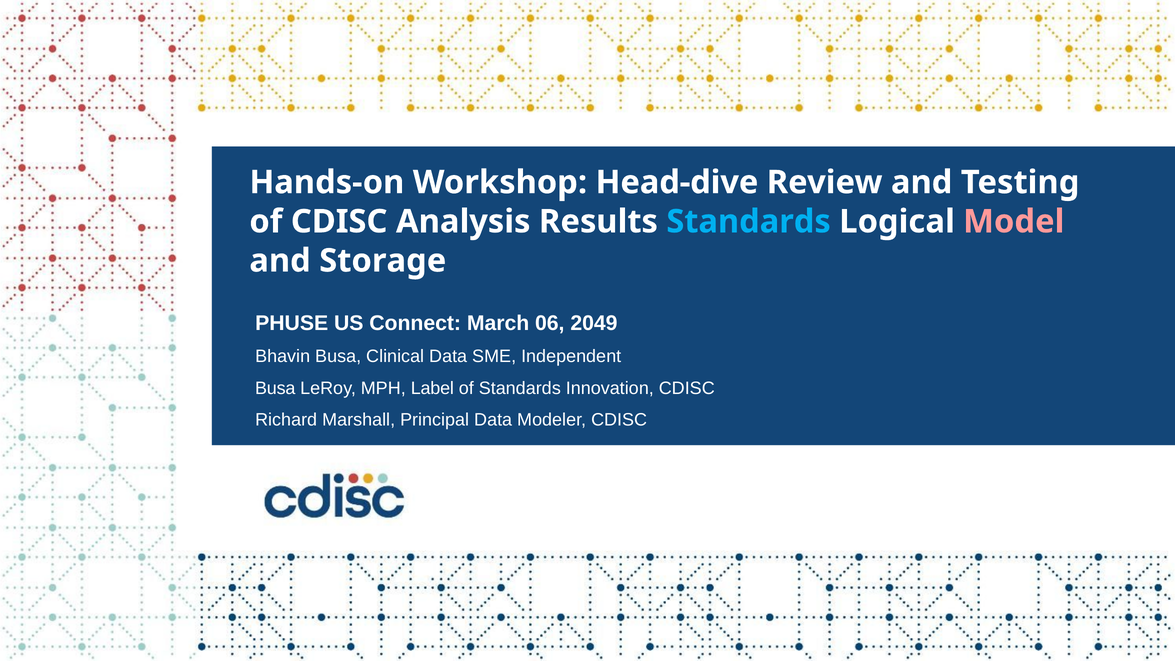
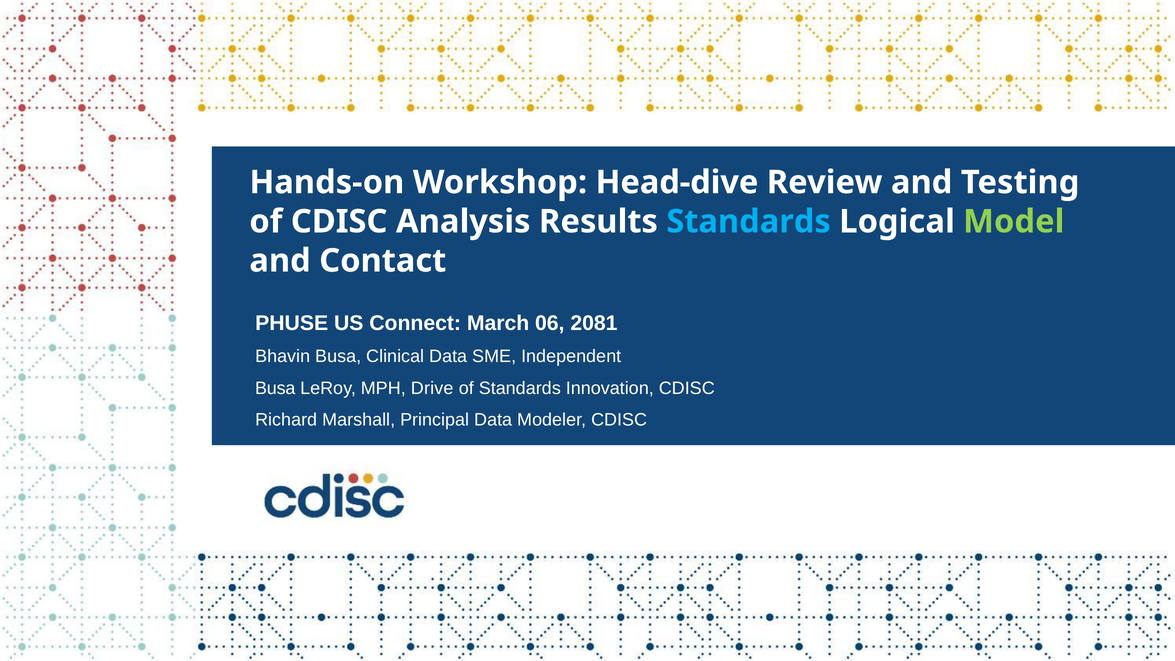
Model colour: pink -> light green
Storage: Storage -> Contact
2049: 2049 -> 2081
Label: Label -> Drive
